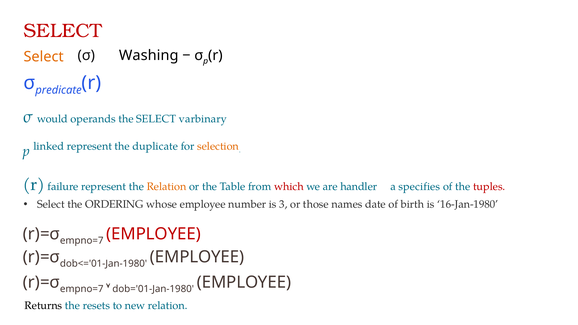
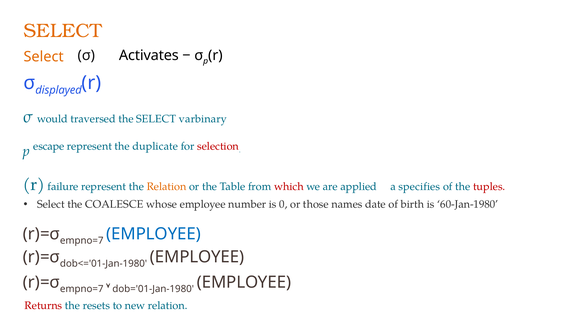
SELECT at (63, 31) colour: red -> orange
Washing: Washing -> Activates
predicate: predicate -> displayed
operands: operands -> traversed
linked: linked -> escape
selection colour: orange -> red
handler: handler -> applied
ORDERING: ORDERING -> COALESCE
3: 3 -> 0
16-Jan-1980: 16-Jan-1980 -> 60-Jan-1980
EMPLOYEE at (153, 234) colour: red -> blue
Returns colour: black -> red
